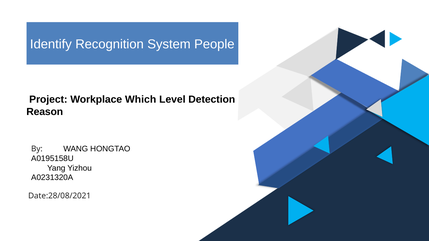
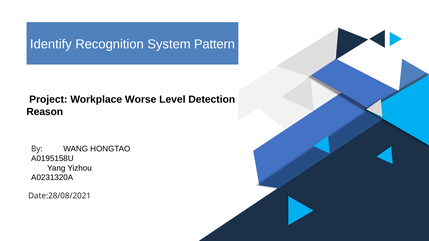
People: People -> Pattern
Which: Which -> Worse
